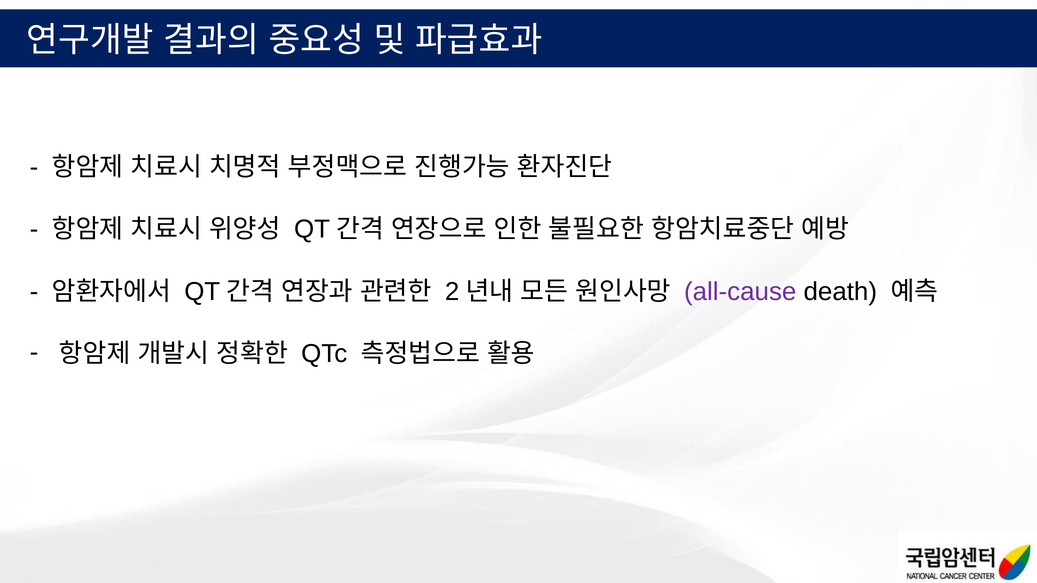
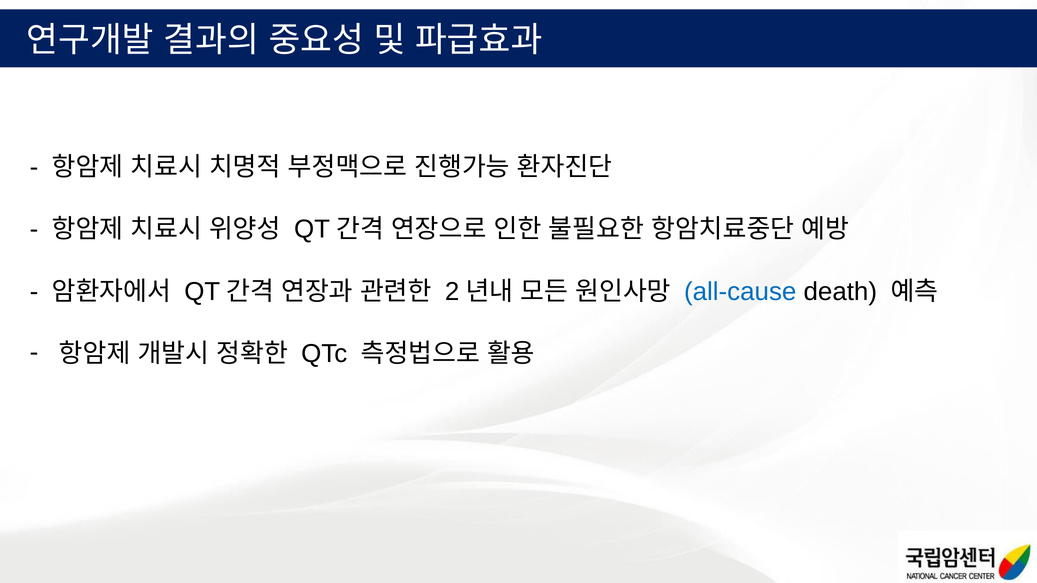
all-cause colour: purple -> blue
